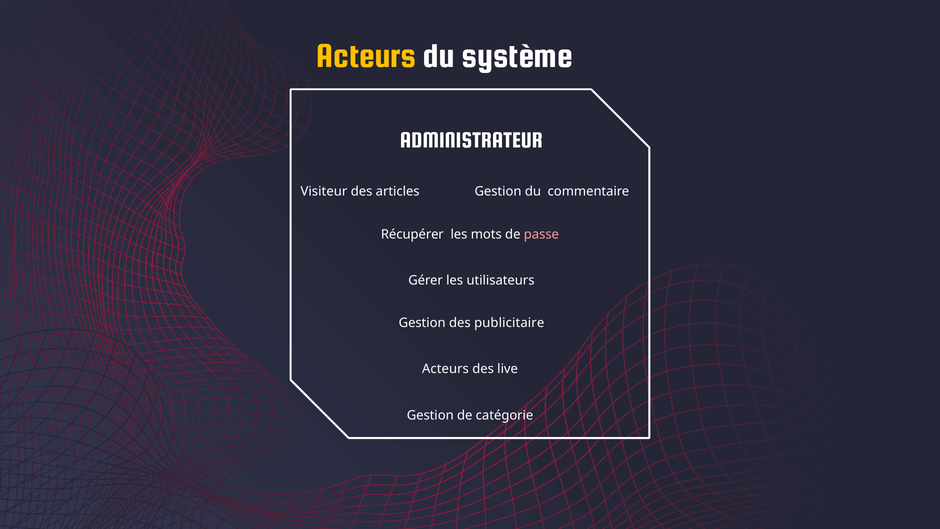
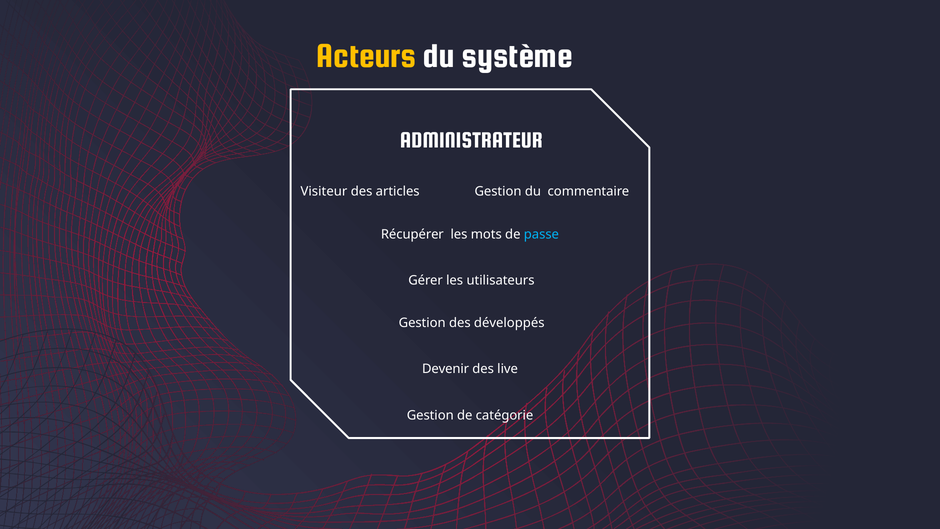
passe colour: pink -> light blue
publicitaire: publicitaire -> développés
Acteurs at (445, 369): Acteurs -> Devenir
